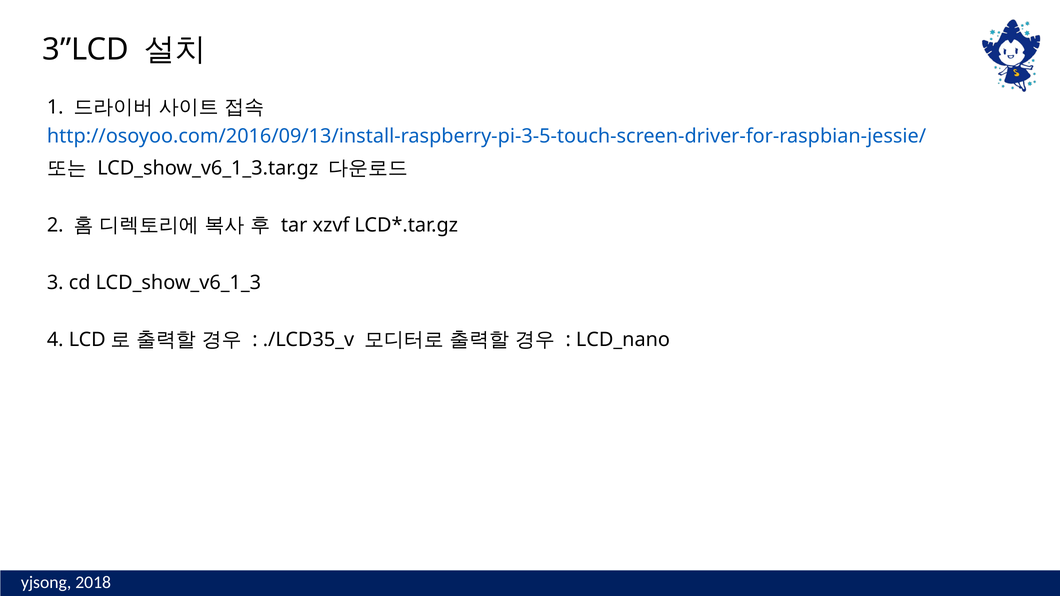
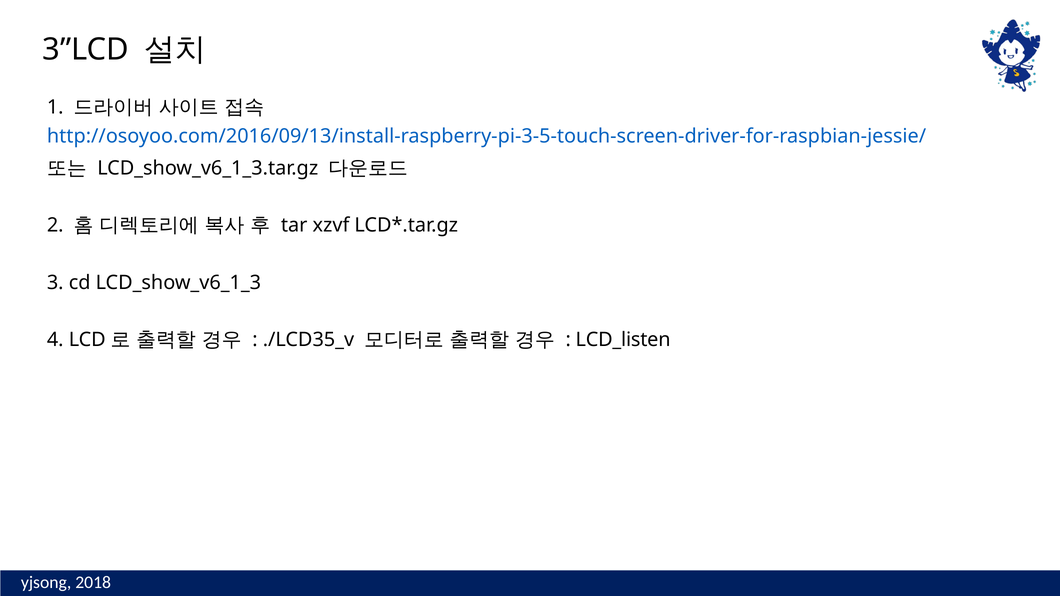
LCD_nano: LCD_nano -> LCD_listen
